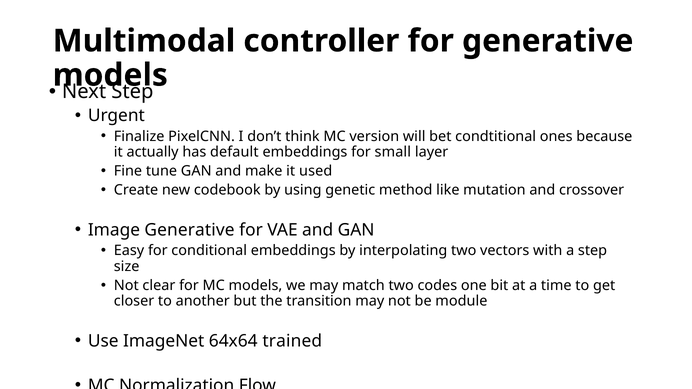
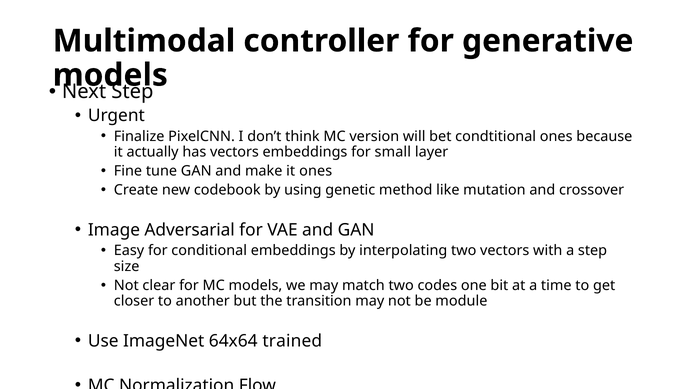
has default: default -> vectors
it used: used -> ones
Image Generative: Generative -> Adversarial
